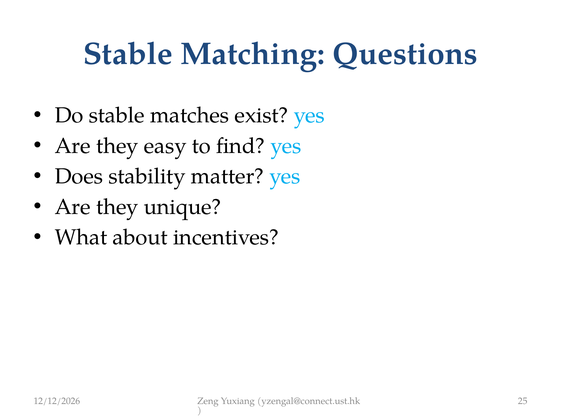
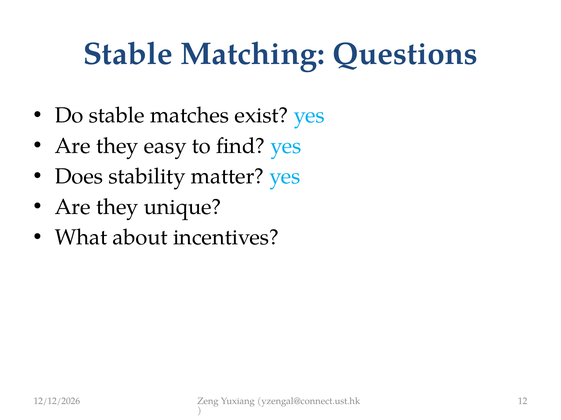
25: 25 -> 12
